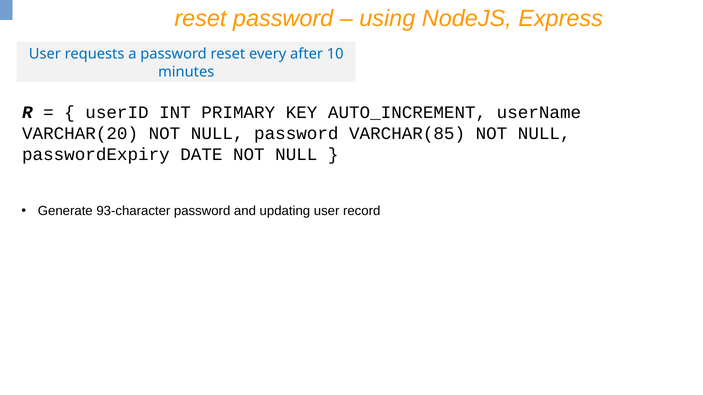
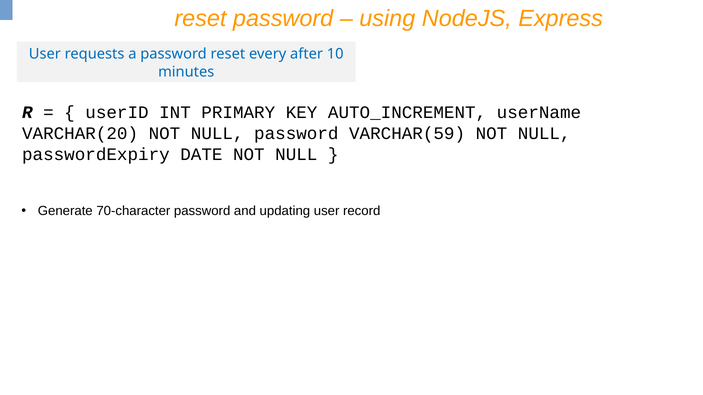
VARCHAR(85: VARCHAR(85 -> VARCHAR(59
93-character: 93-character -> 70-character
